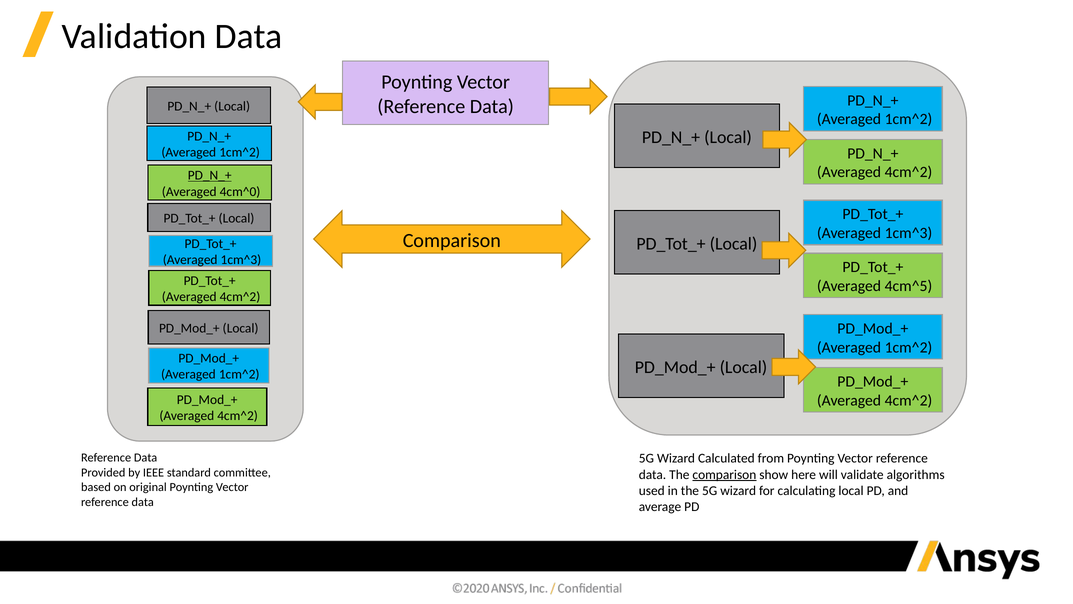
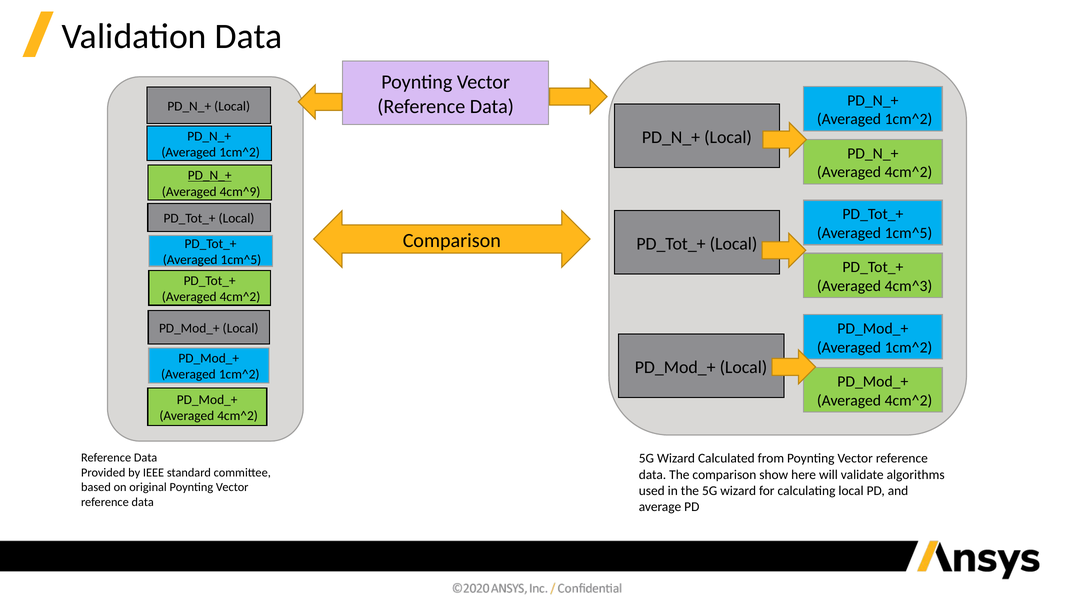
4cm^0: 4cm^0 -> 4cm^9
1cm^3 at (908, 233): 1cm^3 -> 1cm^5
1cm^3 at (241, 260): 1cm^3 -> 1cm^5
4cm^5: 4cm^5 -> 4cm^3
comparison at (724, 474) underline: present -> none
